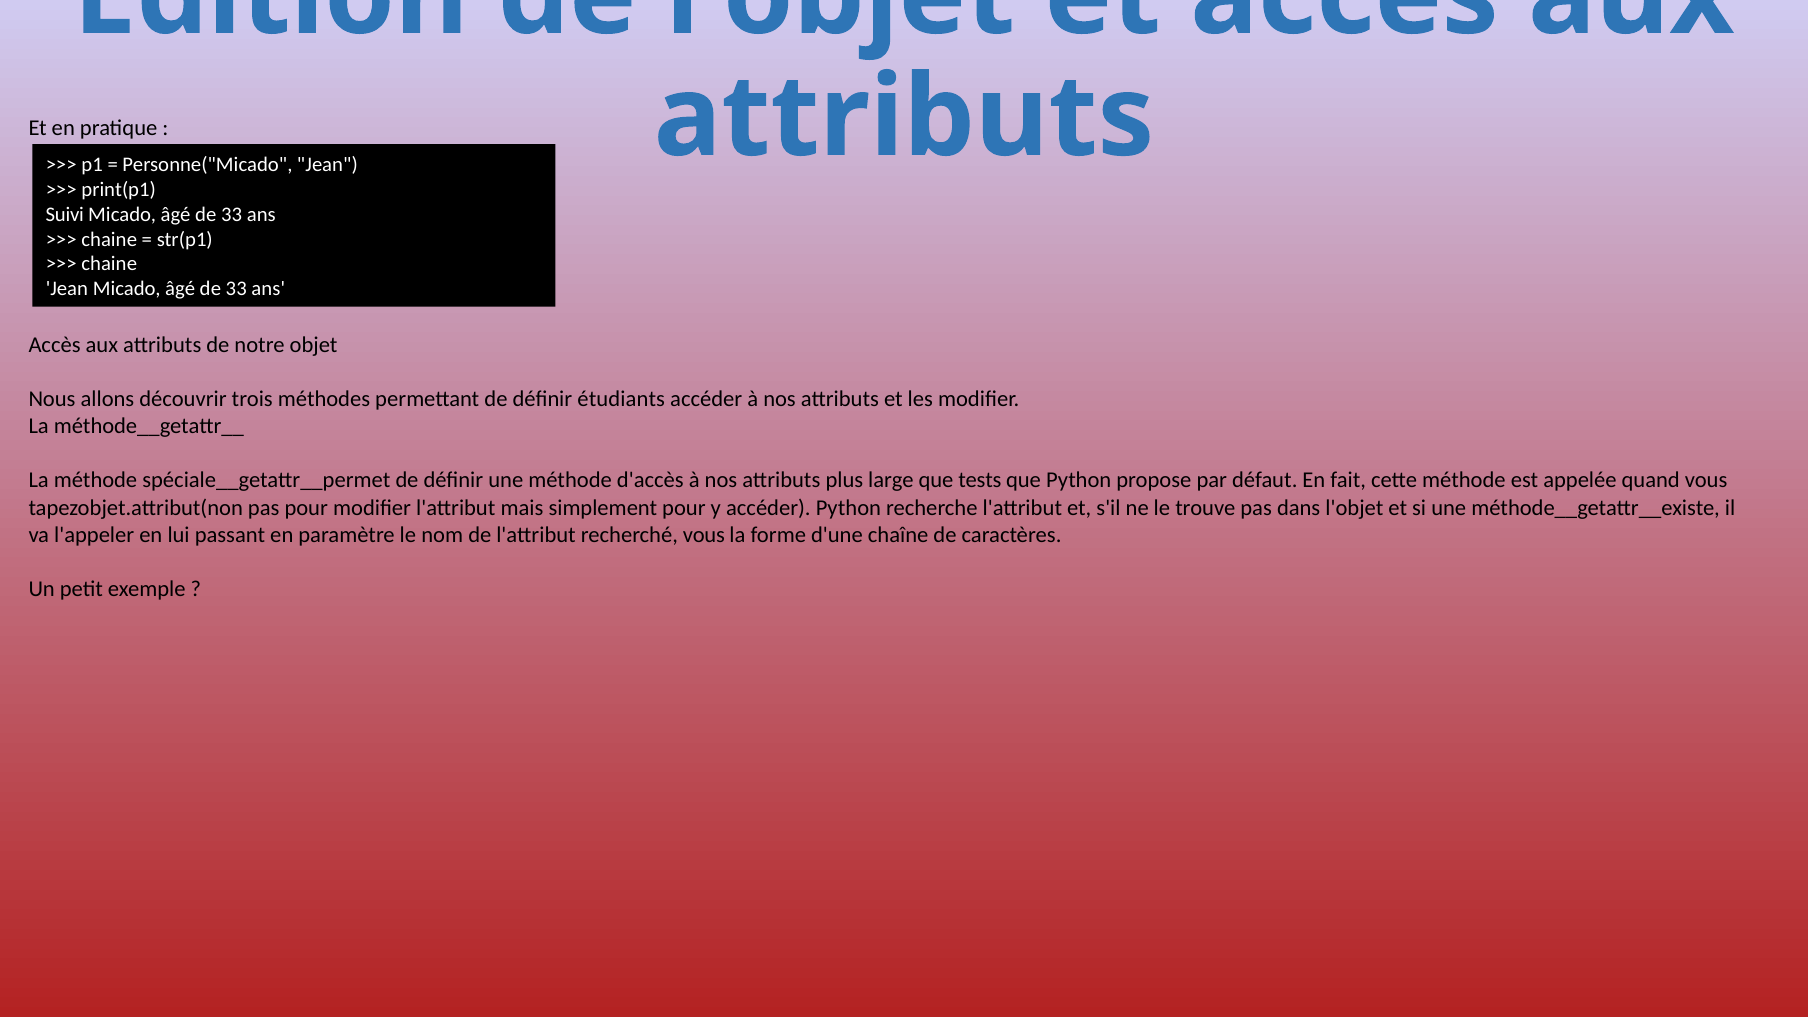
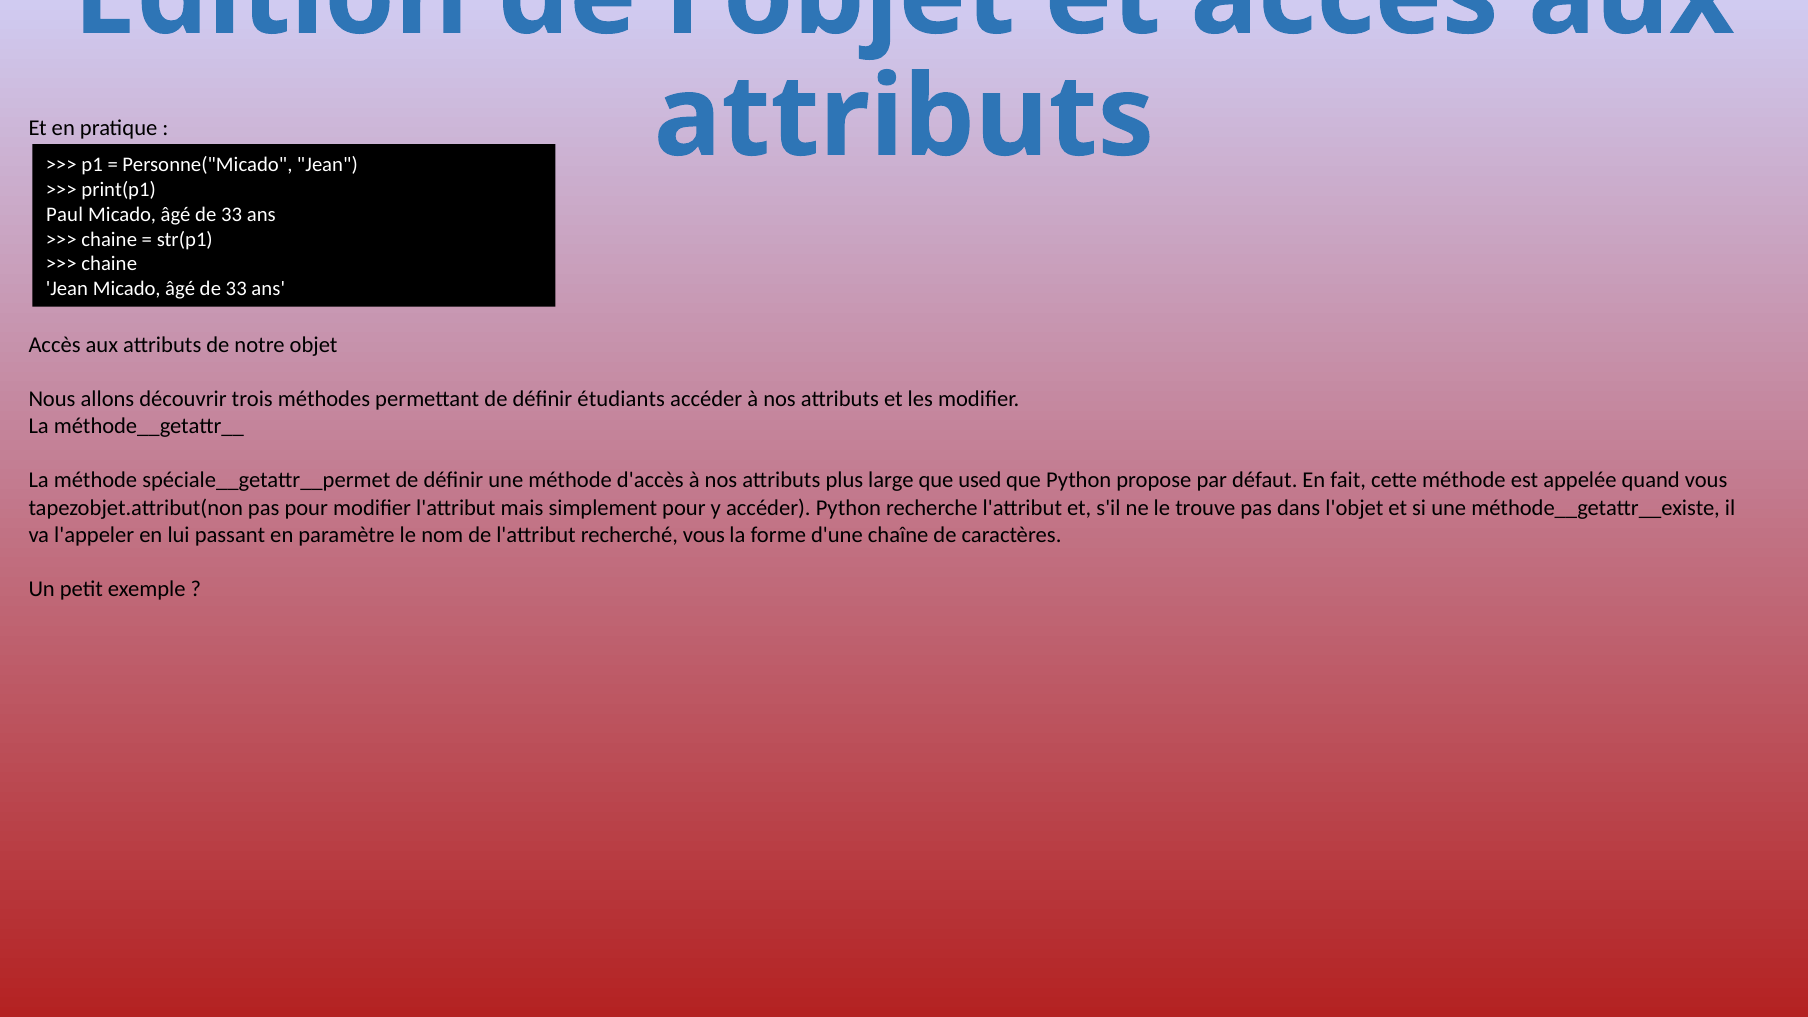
Suivi: Suivi -> Paul
tests: tests -> used
